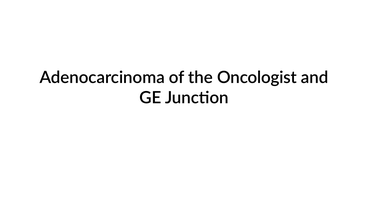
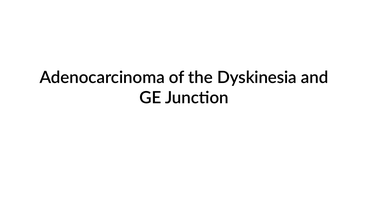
Oncologist: Oncologist -> Dyskinesia
